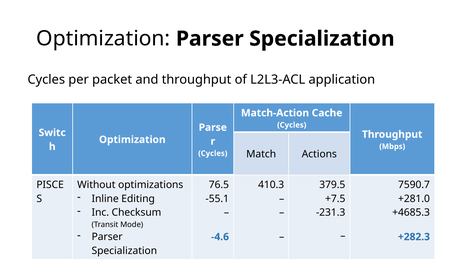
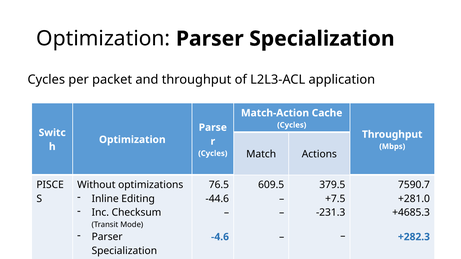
410.3: 410.3 -> 609.5
-55.1: -55.1 -> -44.6
